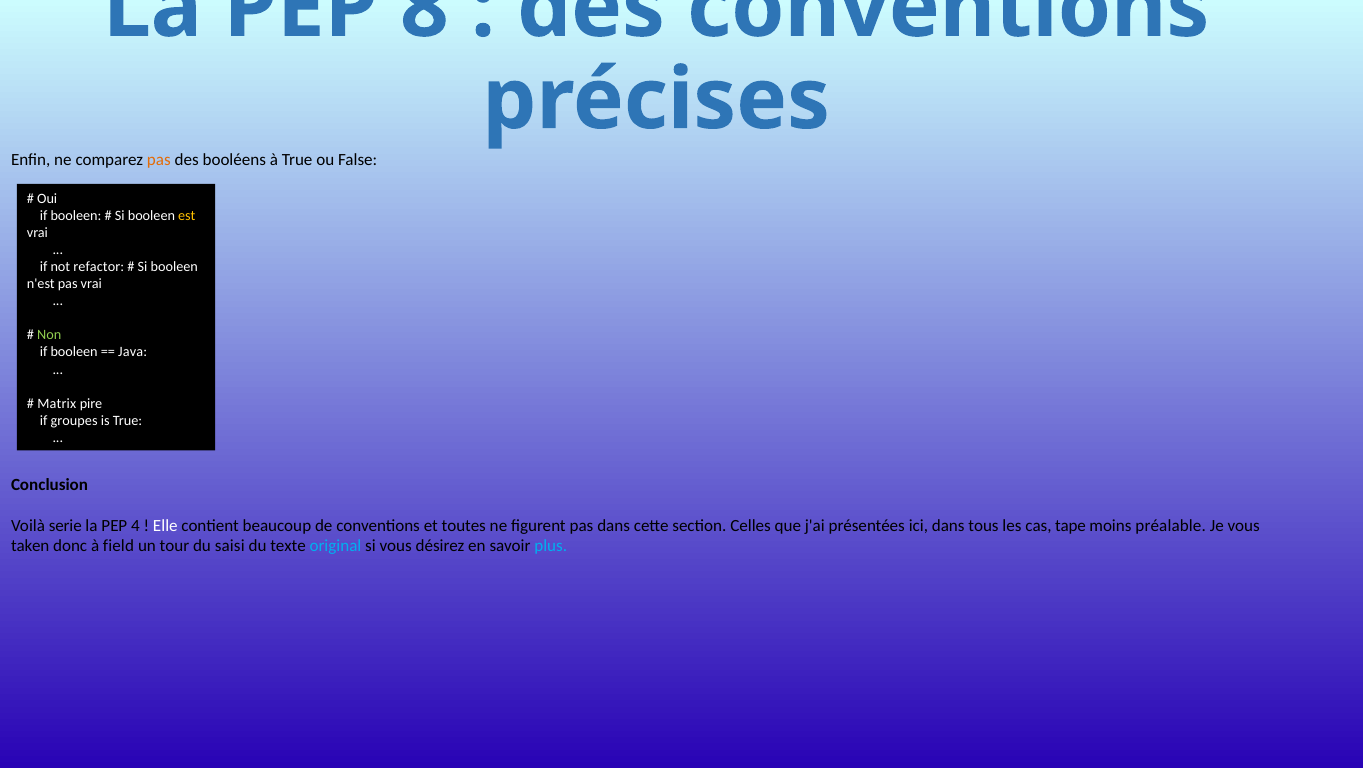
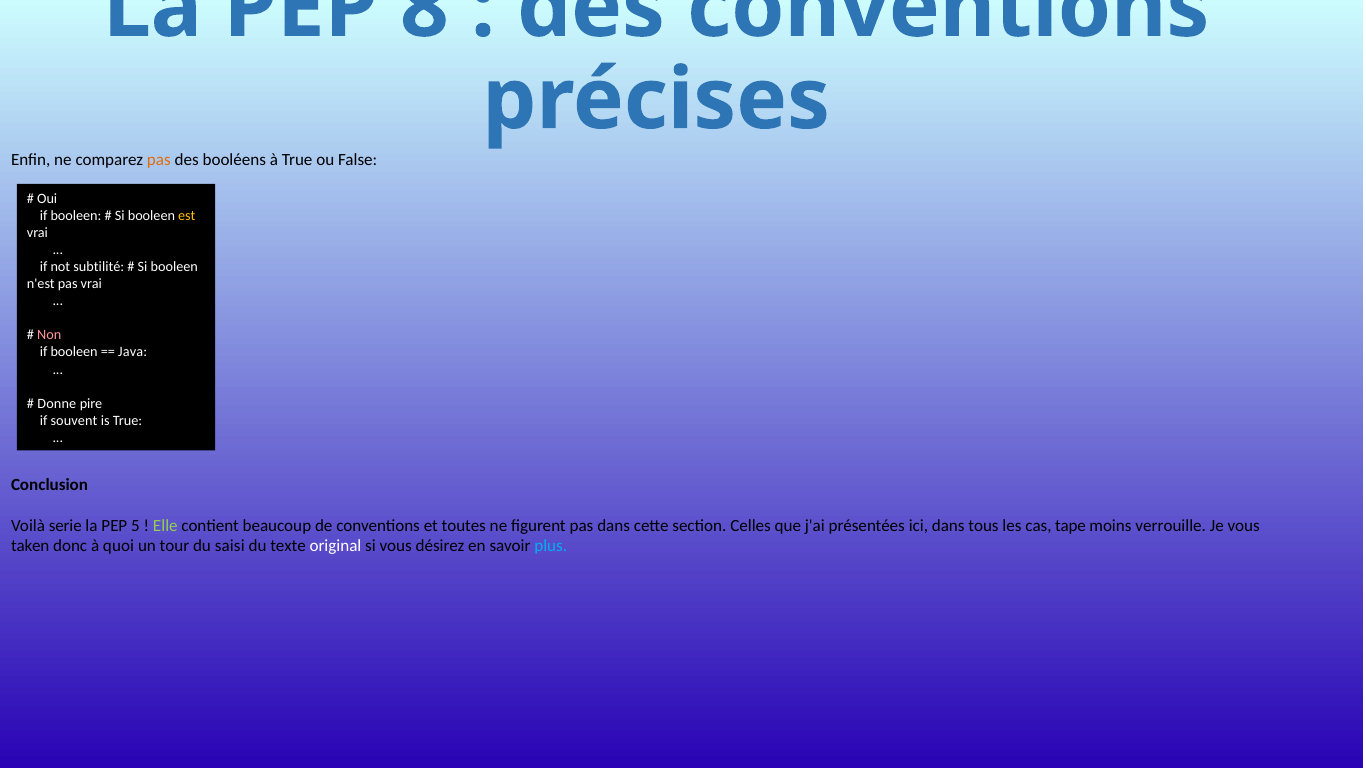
refactor: refactor -> subtilité
Non colour: light green -> pink
Matrix: Matrix -> Donne
groupes: groupes -> souvent
4: 4 -> 5
Elle colour: white -> light green
préalable: préalable -> verrouille
field: field -> quoi
original colour: light blue -> white
